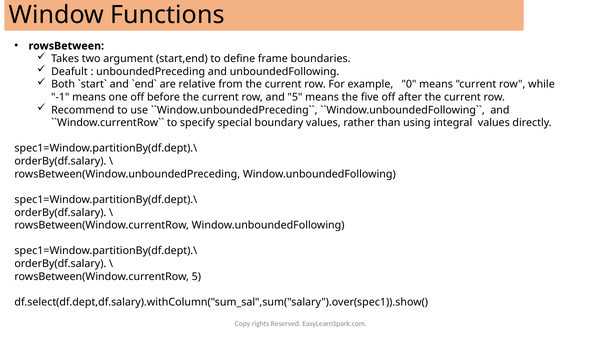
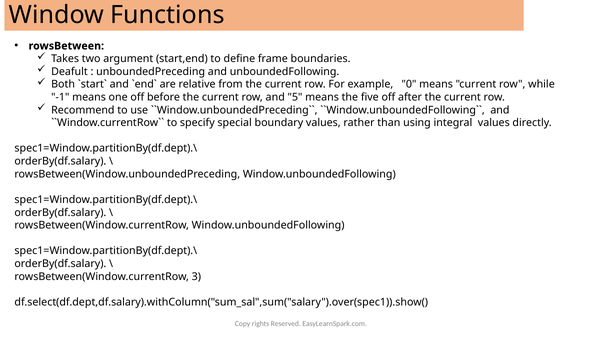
rowsBetween(Window.currentRow 5: 5 -> 3
